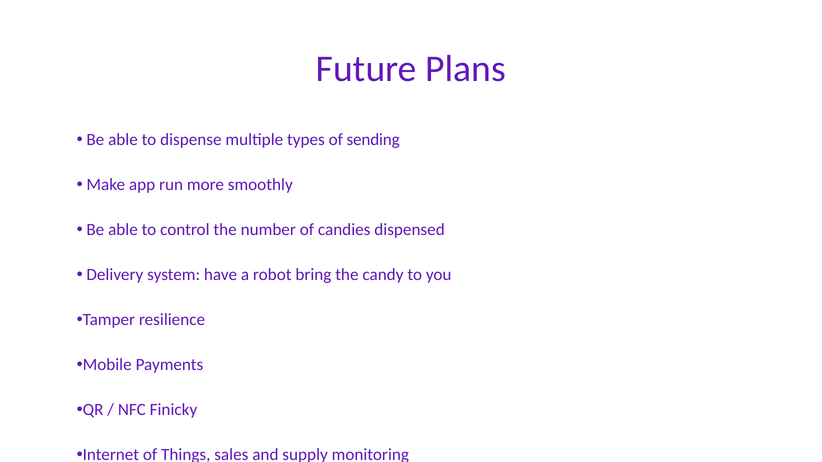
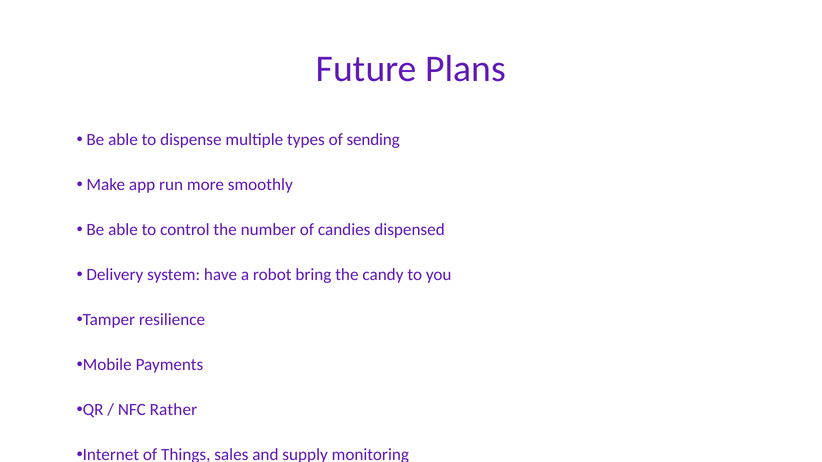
Finicky: Finicky -> Rather
